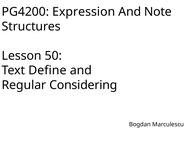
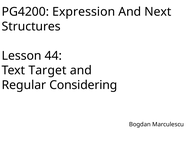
Note: Note -> Next
50: 50 -> 44
Define: Define -> Target
